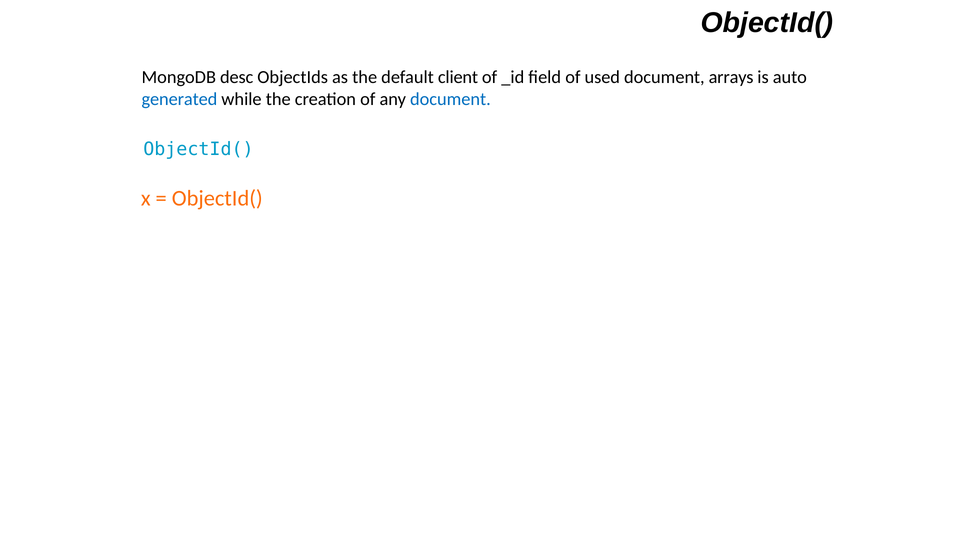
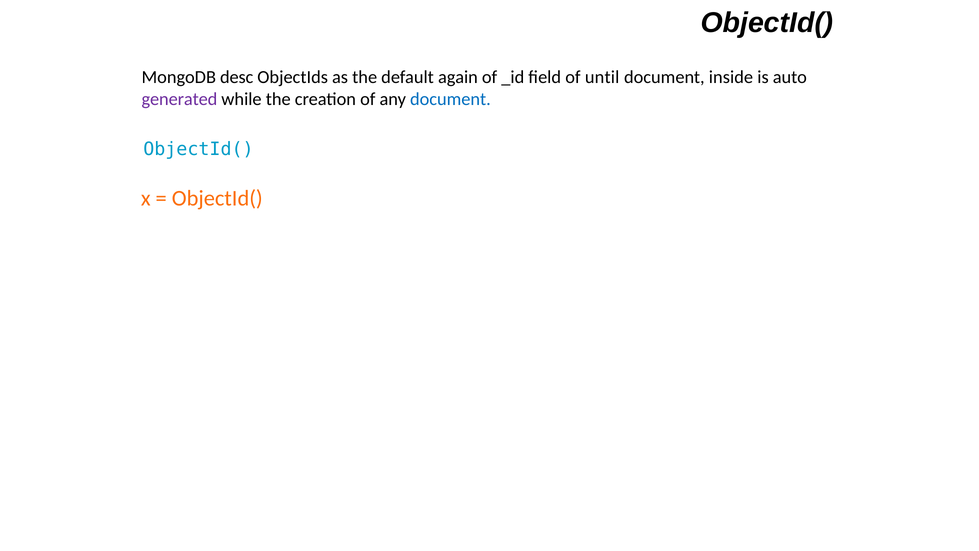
client: client -> again
used: used -> until
arrays: arrays -> inside
generated colour: blue -> purple
